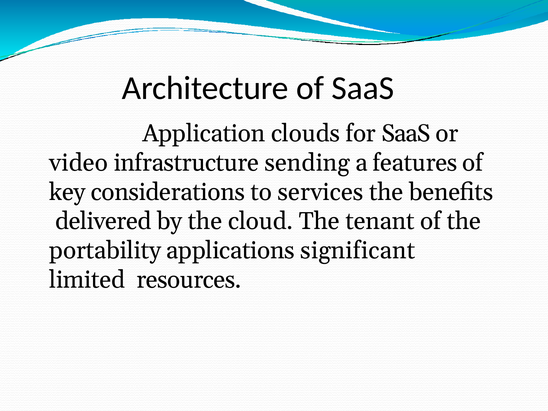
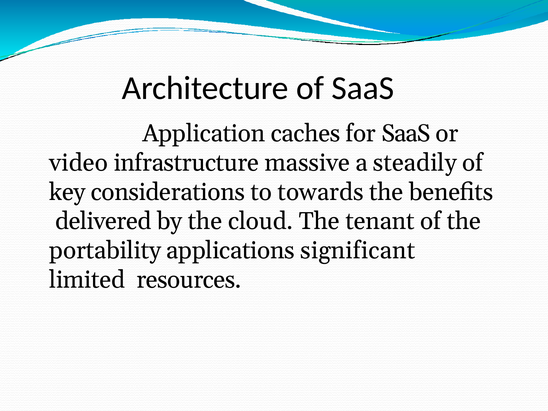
clouds: clouds -> caches
sending: sending -> massive
features: features -> steadily
services: services -> towards
